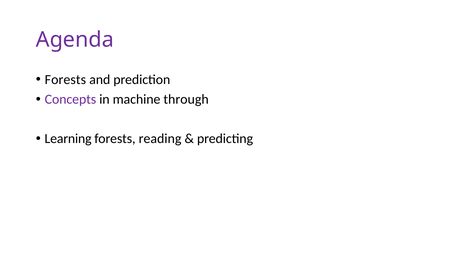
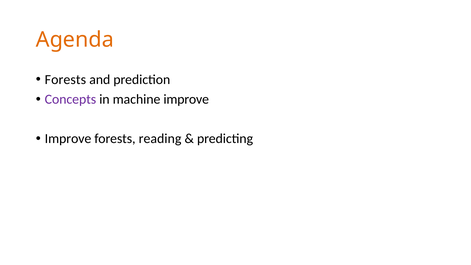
Agenda colour: purple -> orange
machine through: through -> improve
Learning at (68, 139): Learning -> Improve
